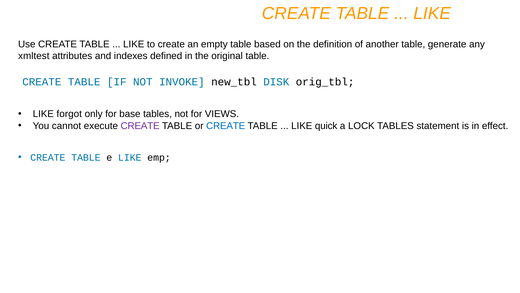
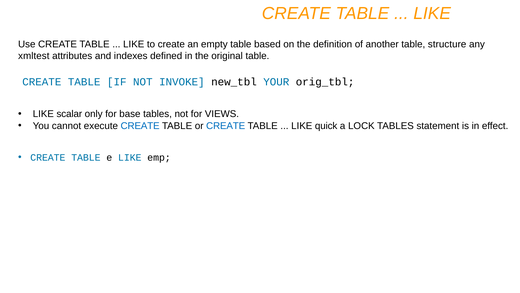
generate: generate -> structure
DISK: DISK -> YOUR
forgot: forgot -> scalar
CREATE at (140, 126) colour: purple -> blue
